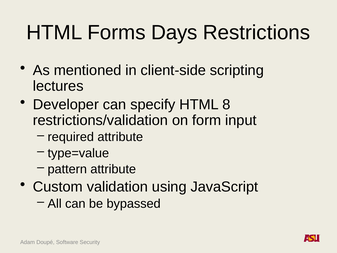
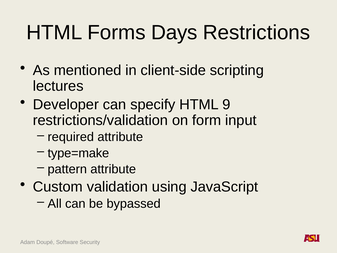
8: 8 -> 9
type=value: type=value -> type=make
